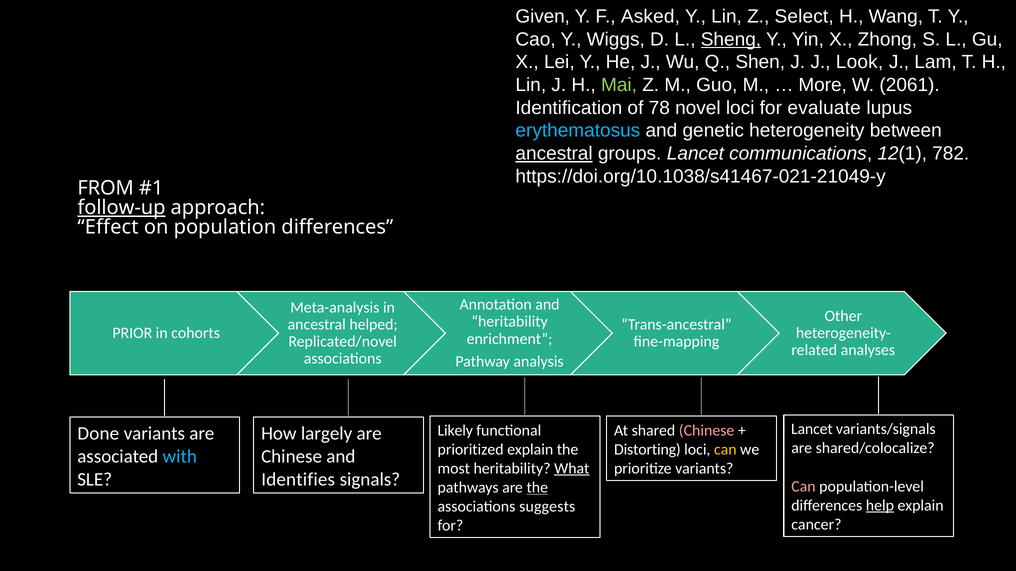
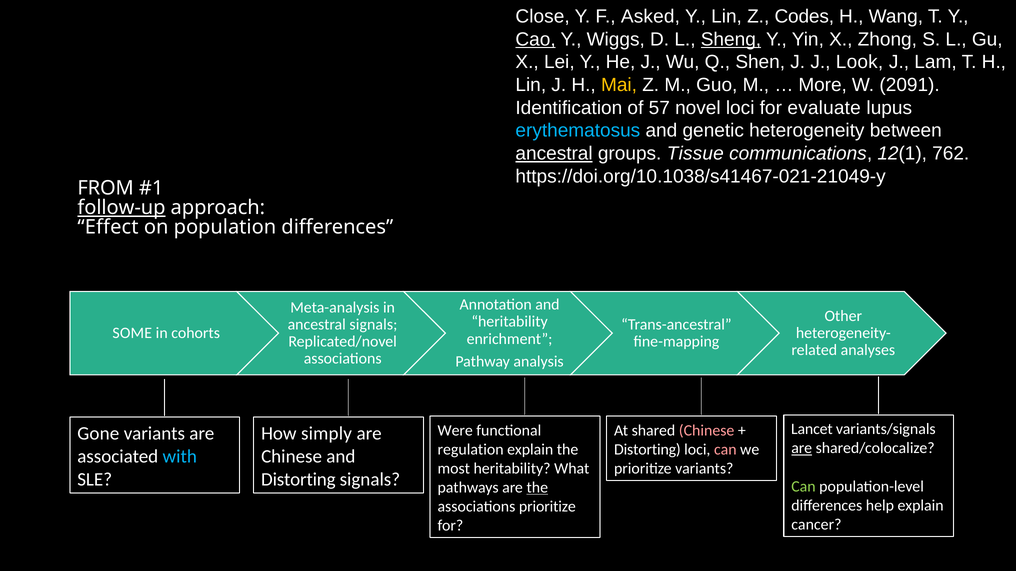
Given: Given -> Close
Select: Select -> Codes
Cao underline: none -> present
Mai colour: light green -> yellow
2061: 2061 -> 2091
78: 78 -> 57
groups Lancet: Lancet -> Tissue
782: 782 -> 762
ancestral helped: helped -> signals
PRIOR: PRIOR -> SOME
Likely: Likely -> Were
Done: Done -> Gone
largely: largely -> simply
are at (802, 449) underline: none -> present
prioritized: prioritized -> regulation
can at (725, 450) colour: yellow -> pink
What underline: present -> none
Identifies at (298, 480): Identifies -> Distorting
Can at (803, 487) colour: pink -> light green
help underline: present -> none
associations suggests: suggests -> prioritize
